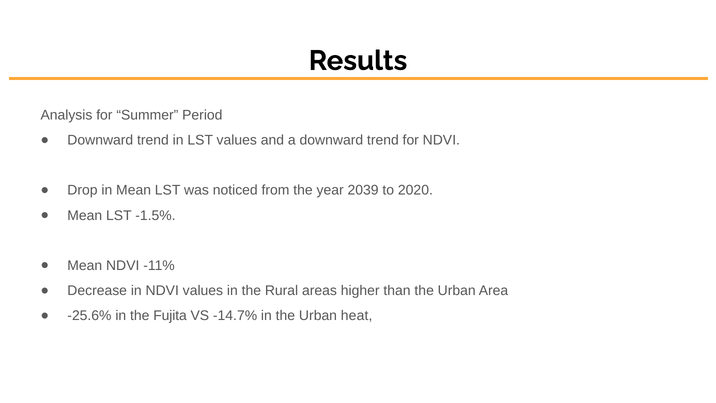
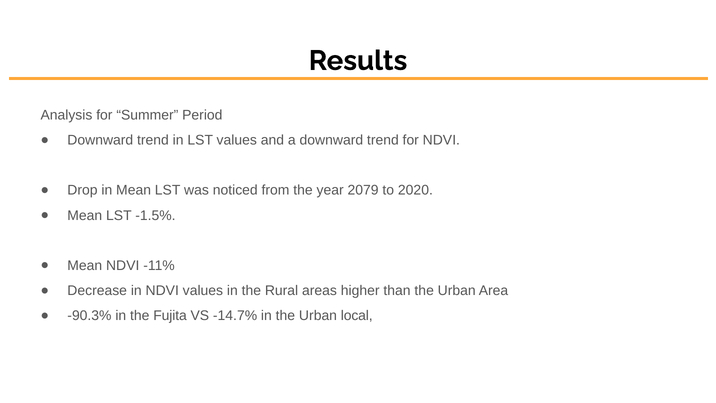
2039: 2039 -> 2079
-25.6%: -25.6% -> -90.3%
heat: heat -> local
